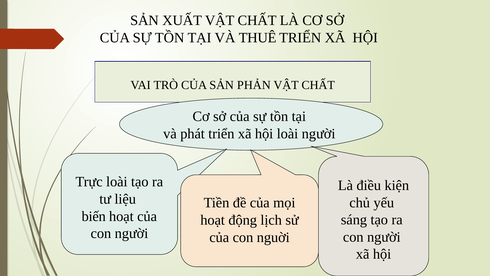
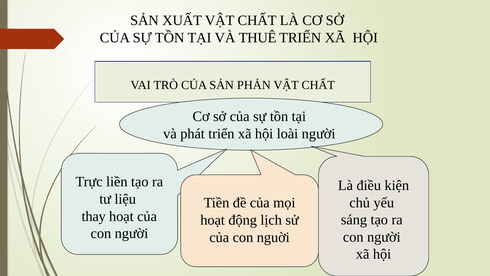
Trực loài: loài -> liền
biến: biến -> thay
